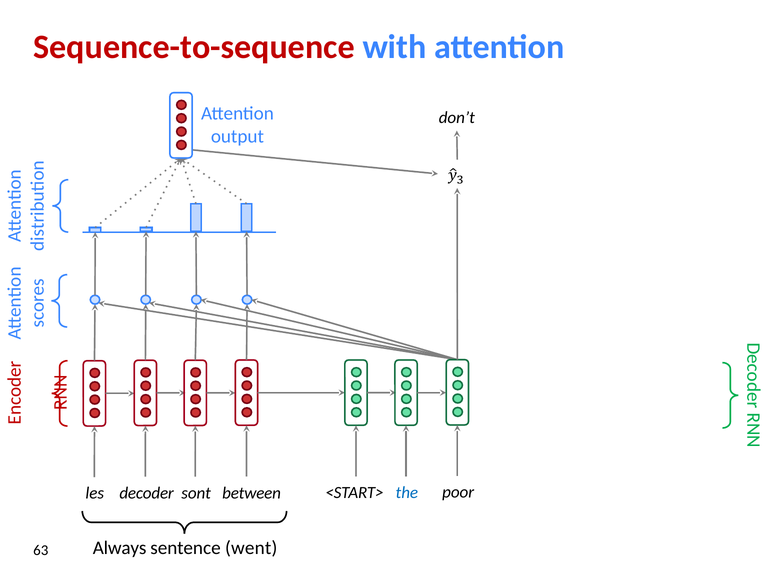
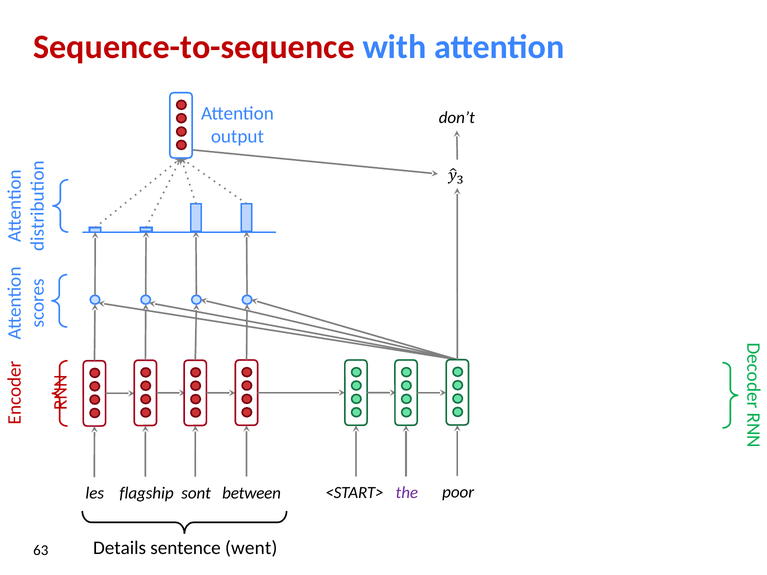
the colour: blue -> purple
decoder: decoder -> flagship
Always: Always -> Details
